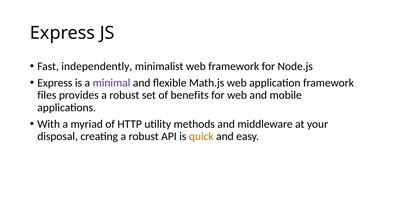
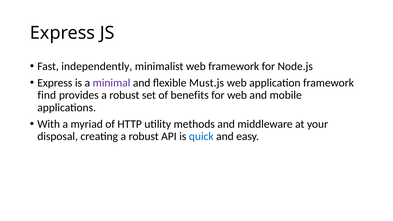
Math.js: Math.js -> Must.js
files: files -> find
quick colour: orange -> blue
